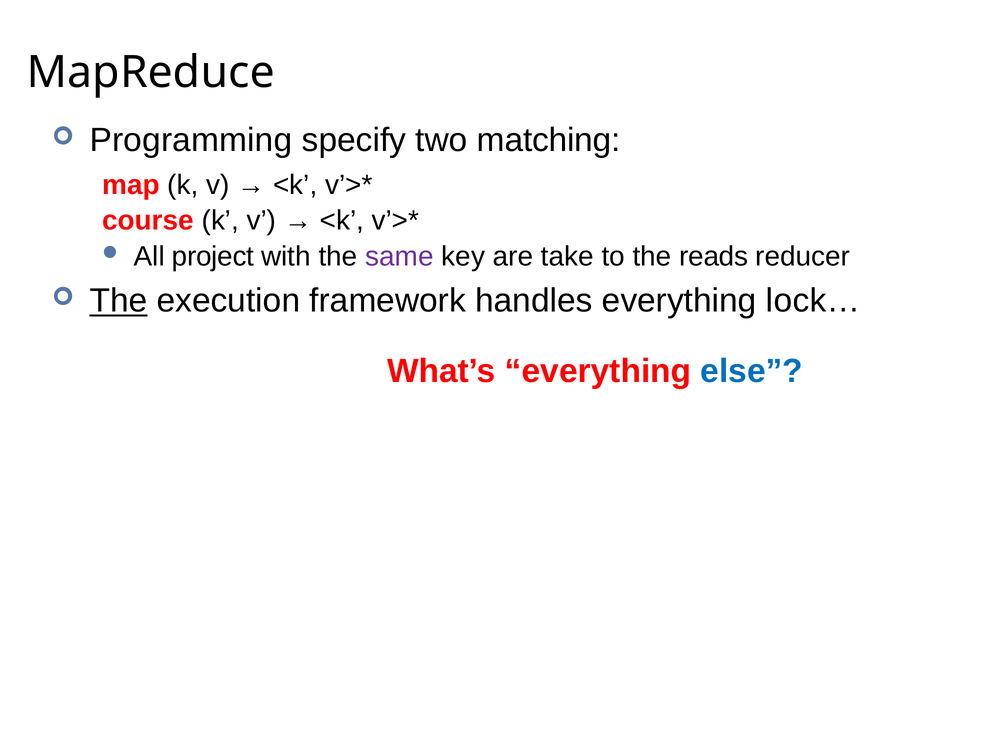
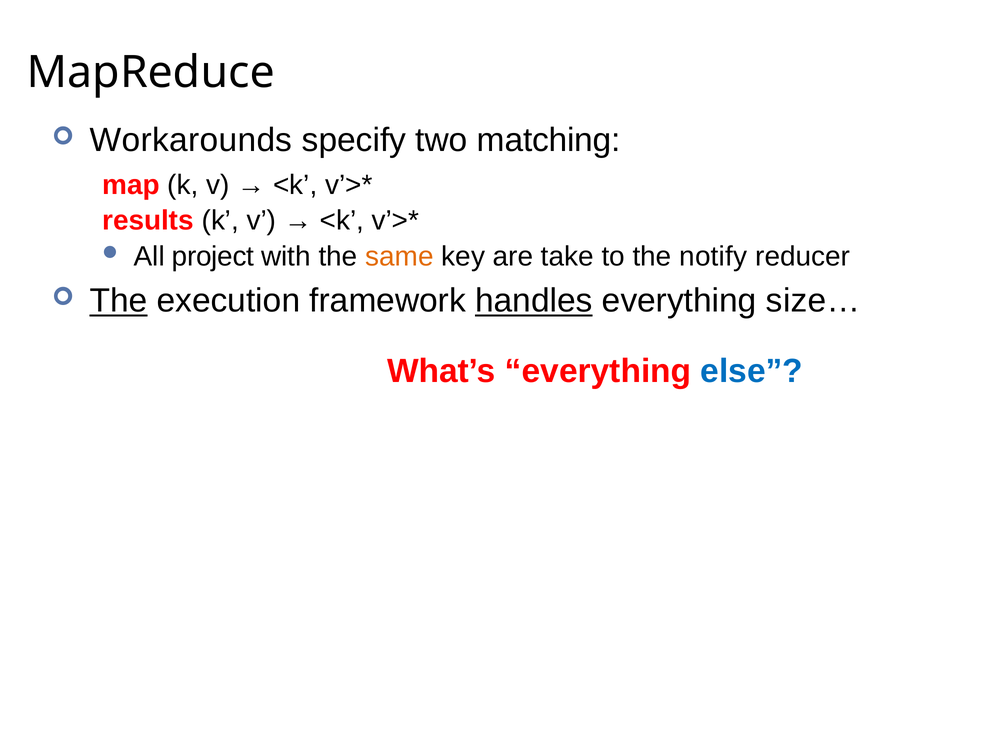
Programming: Programming -> Workarounds
course: course -> results
same colour: purple -> orange
reads: reads -> notify
handles underline: none -> present
lock…: lock… -> size…
